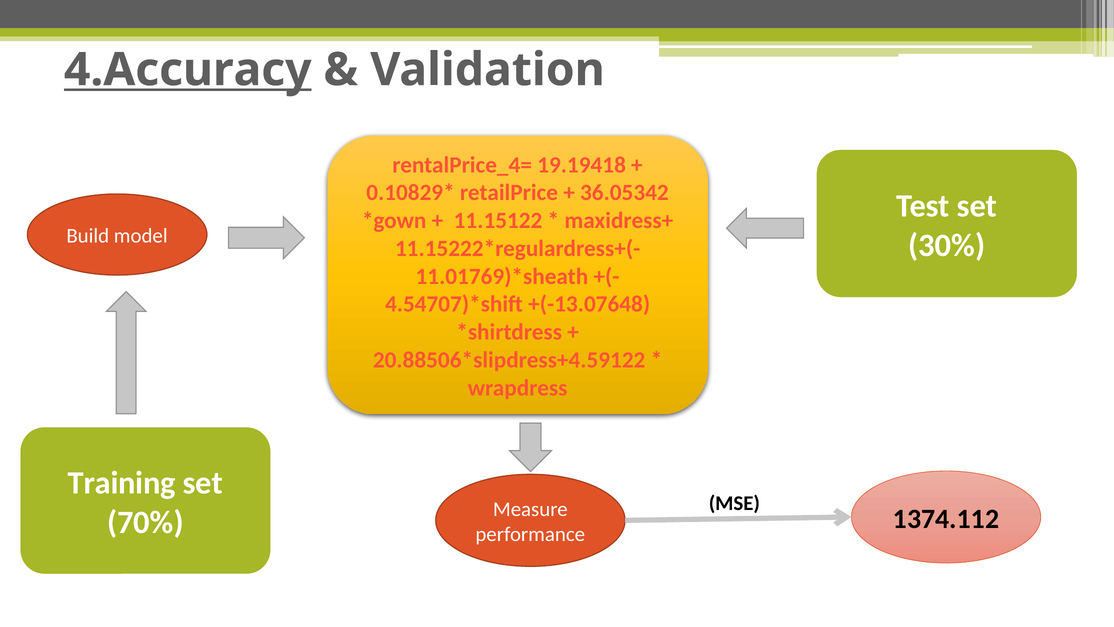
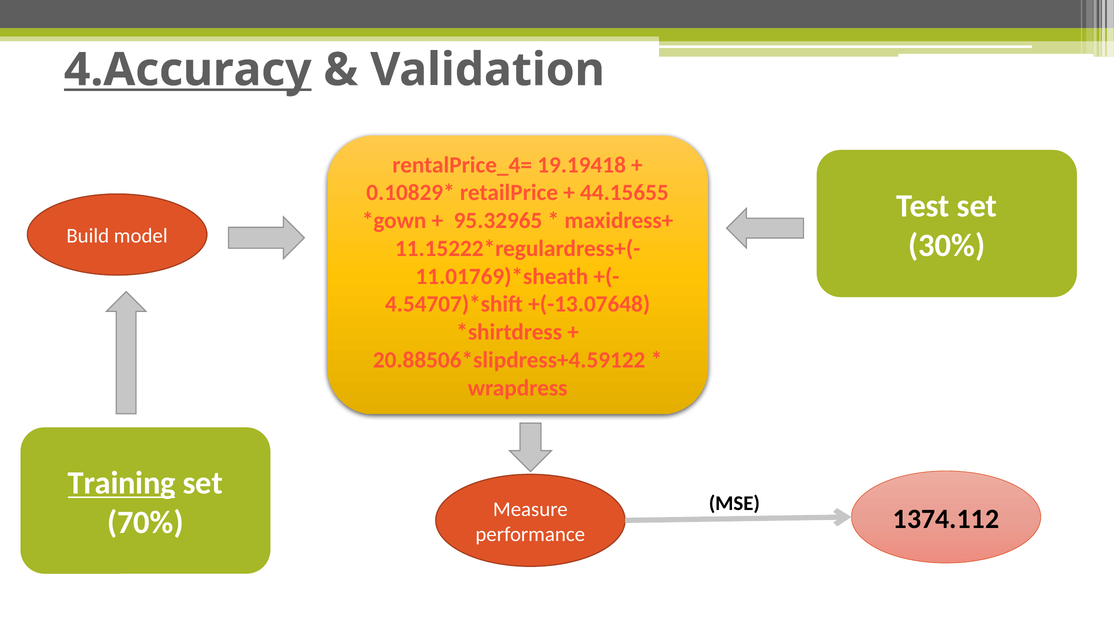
36.05342: 36.05342 -> 44.15655
11.15122: 11.15122 -> 95.32965
Training underline: none -> present
